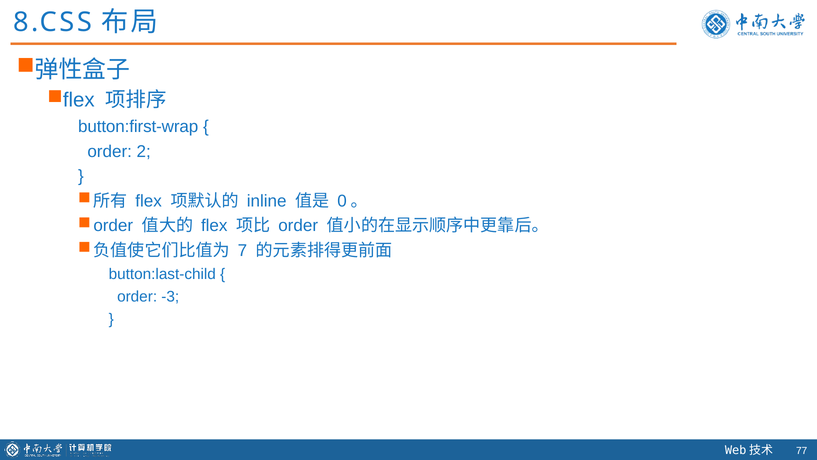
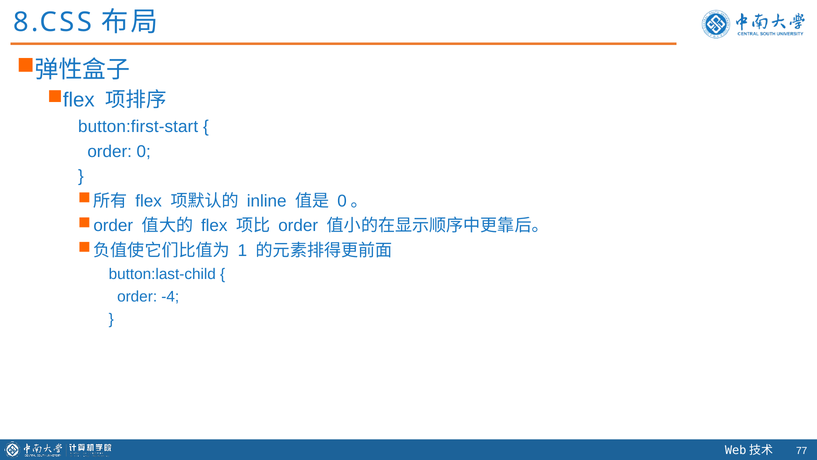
button:first-wrap: button:first-wrap -> button:first-start
2: 2 -> 0
7: 7 -> 1
-3: -3 -> -4
